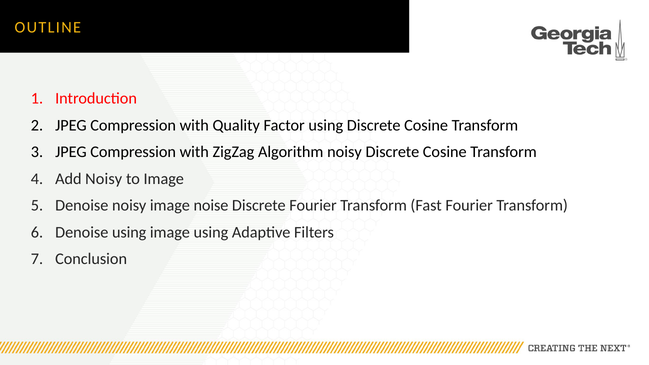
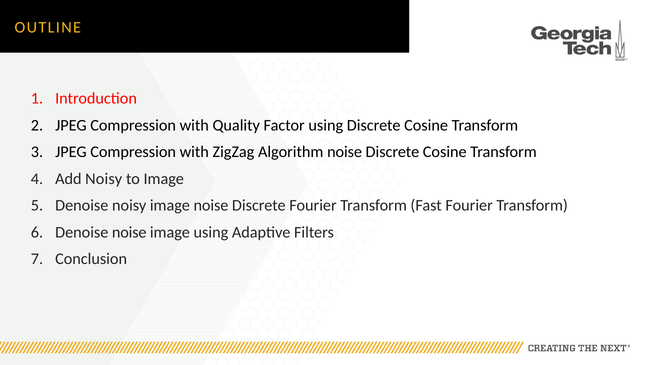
Algorithm noisy: noisy -> noise
Denoise using: using -> noise
